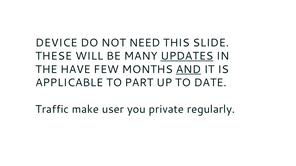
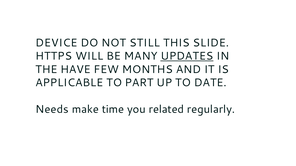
NEED: NEED -> STILL
THESE: THESE -> HTTPS
AND underline: present -> none
Traffic: Traffic -> Needs
user: user -> time
private: private -> related
